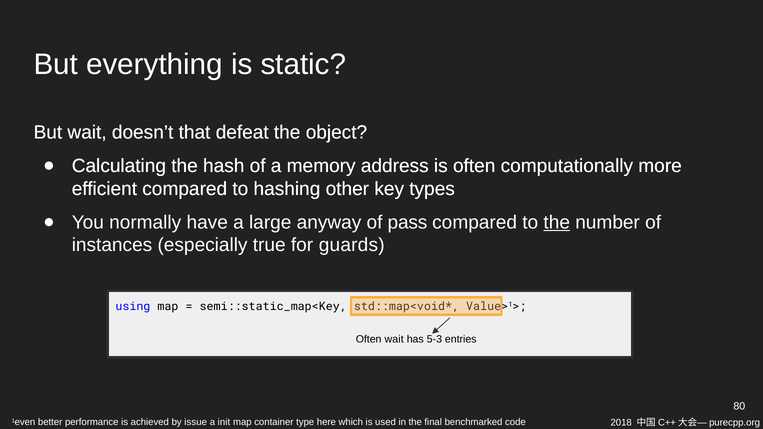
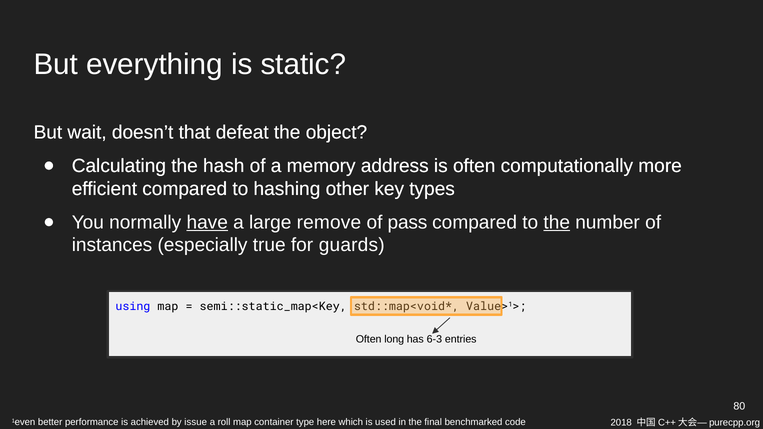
have underline: none -> present
anyway: anyway -> remove
Often wait: wait -> long
5-3: 5-3 -> 6-3
init: init -> roll
